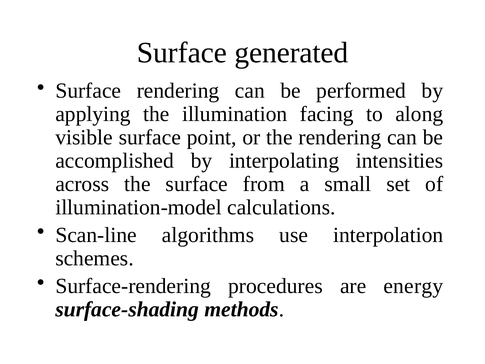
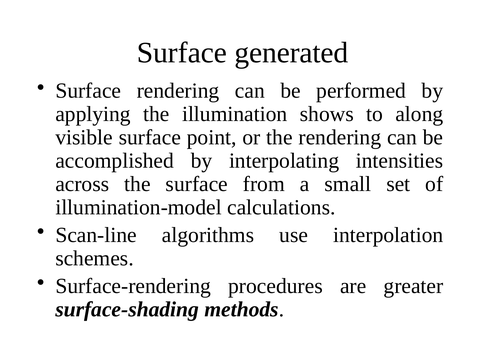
facing: facing -> shows
energy: energy -> greater
